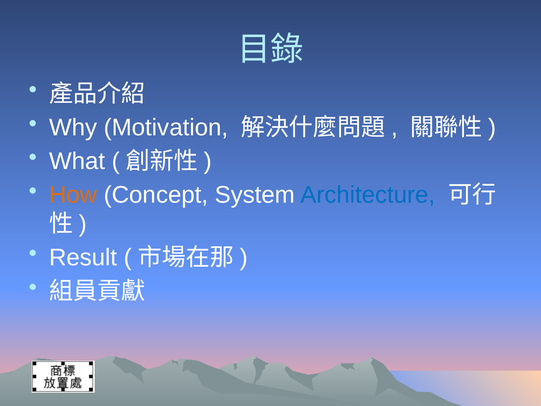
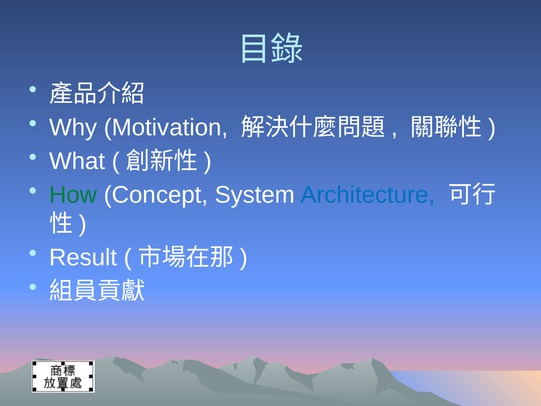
How colour: orange -> green
